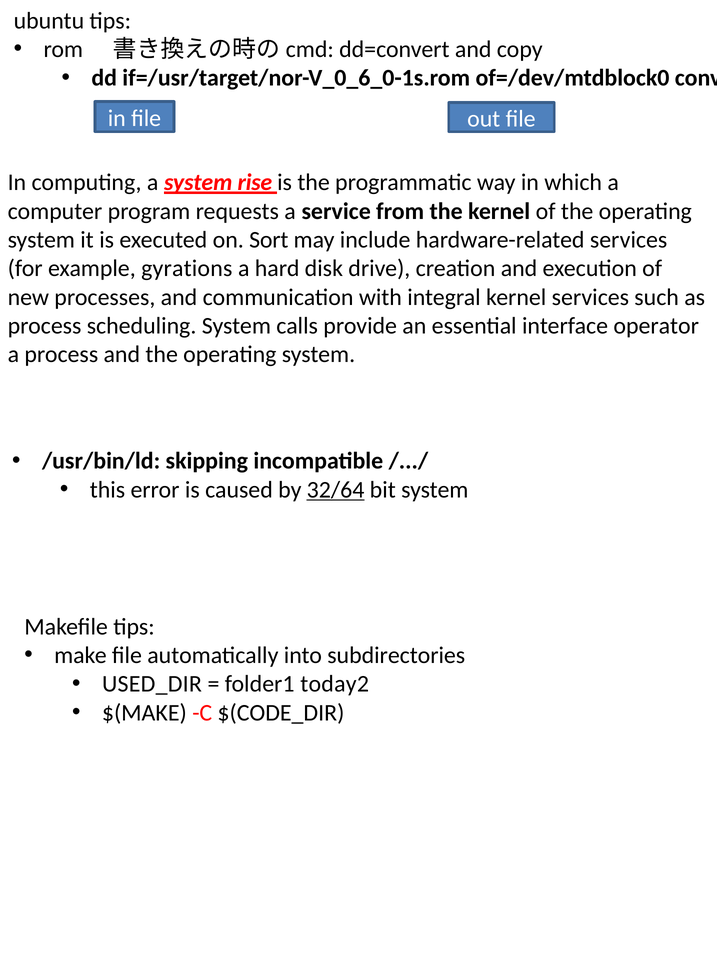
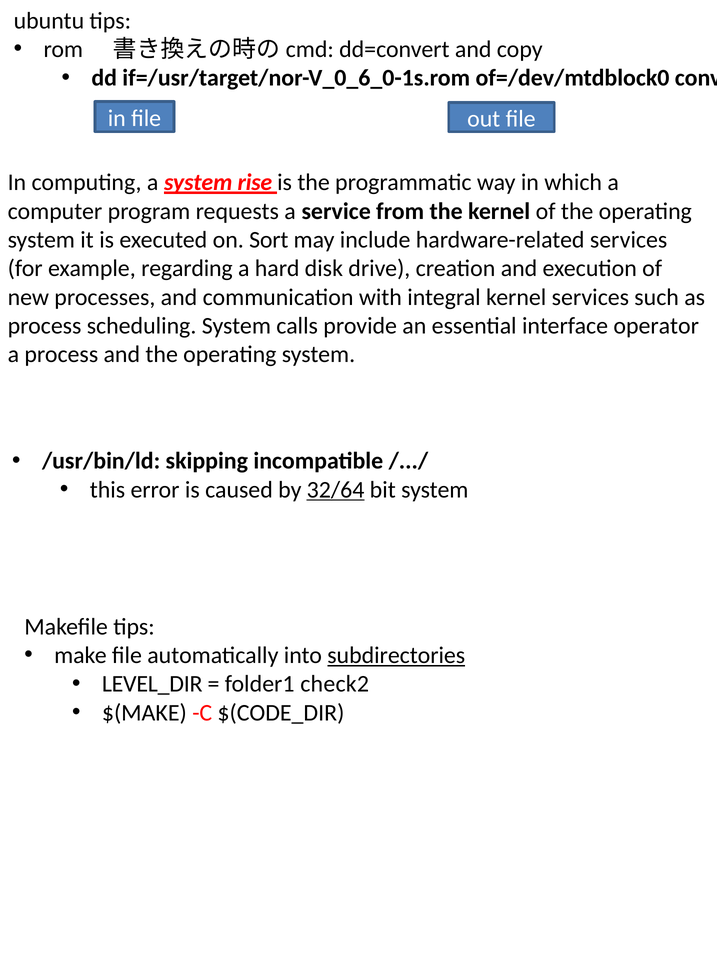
gyrations: gyrations -> regarding
subdirectories underline: none -> present
USED_DIR: USED_DIR -> LEVEL_DIR
today2: today2 -> check2
